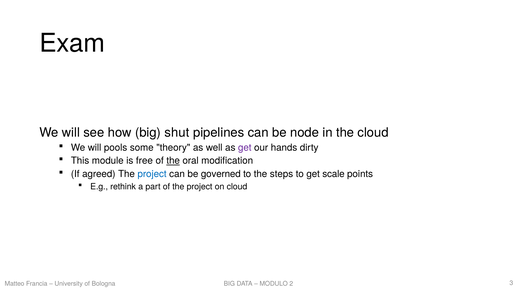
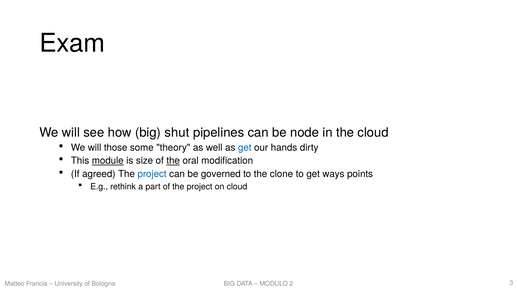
pools: pools -> those
get at (245, 147) colour: purple -> blue
module underline: none -> present
free: free -> size
steps: steps -> clone
scale: scale -> ways
